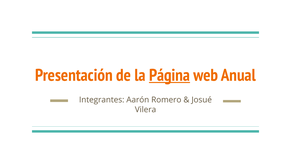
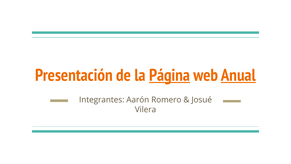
Anual underline: none -> present
